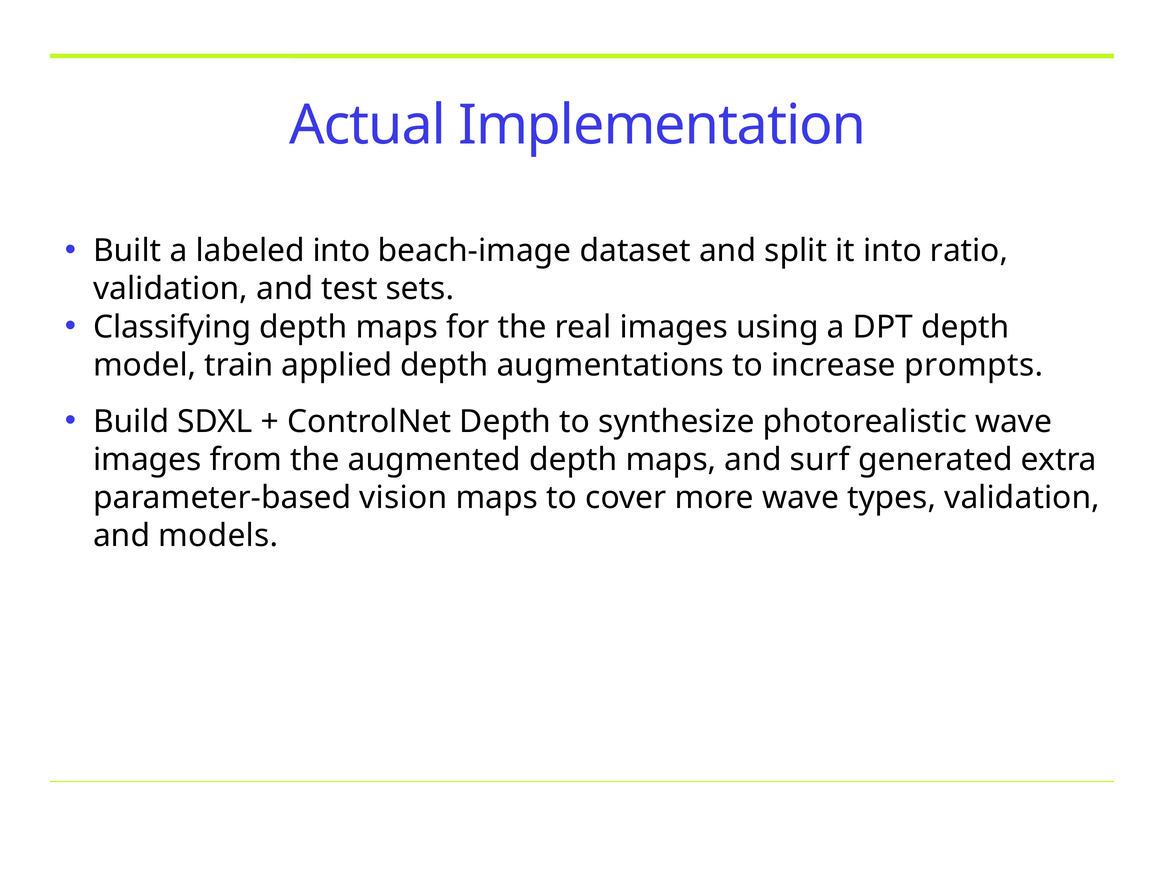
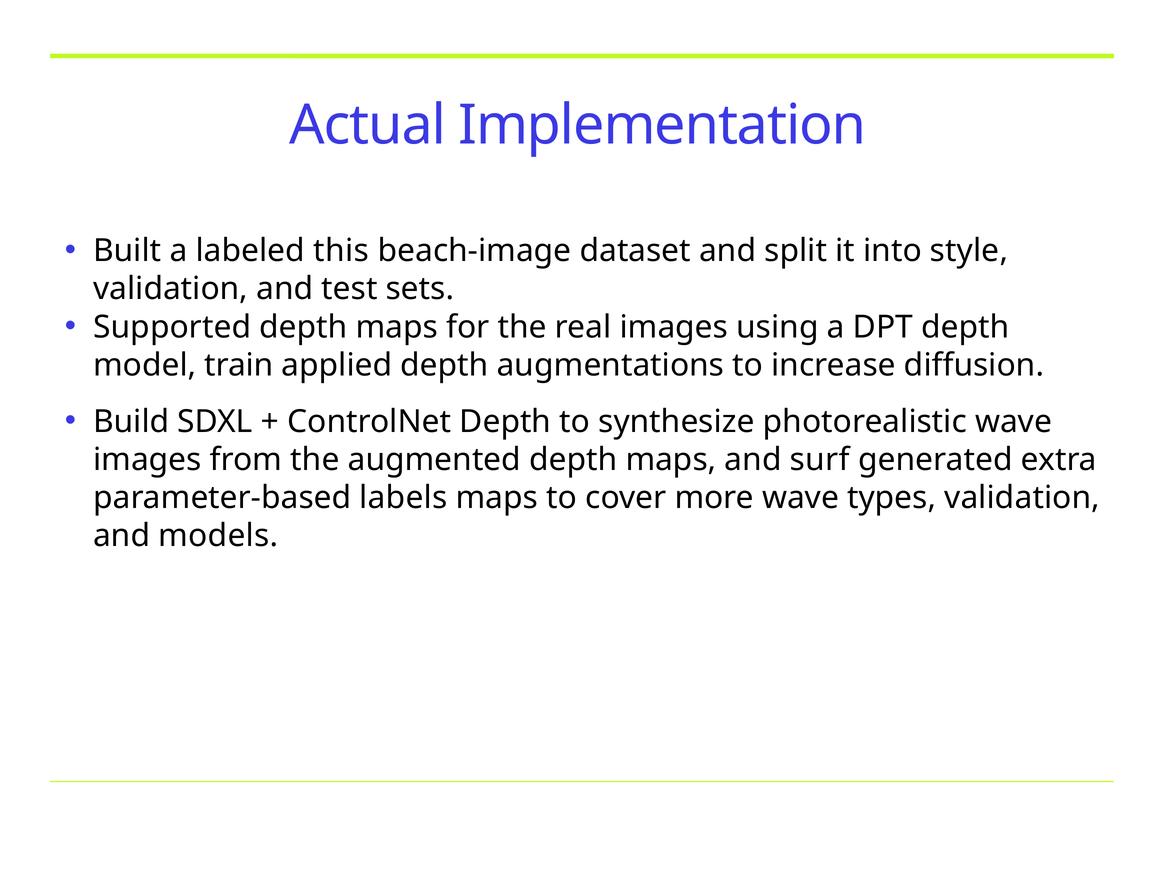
labeled into: into -> this
ratio: ratio -> style
Classifying: Classifying -> Supported
prompts: prompts -> diffusion
vision: vision -> labels
